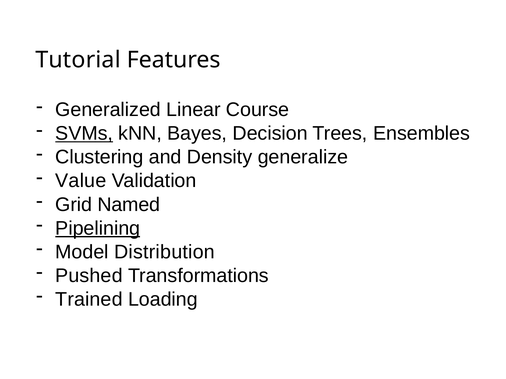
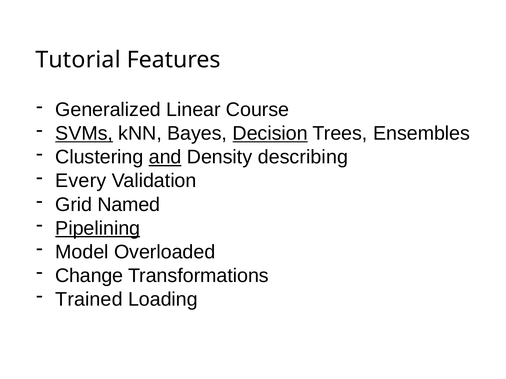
Decision underline: none -> present
and underline: none -> present
generalize: generalize -> describing
Value: Value -> Every
Distribution: Distribution -> Overloaded
Pushed: Pushed -> Change
